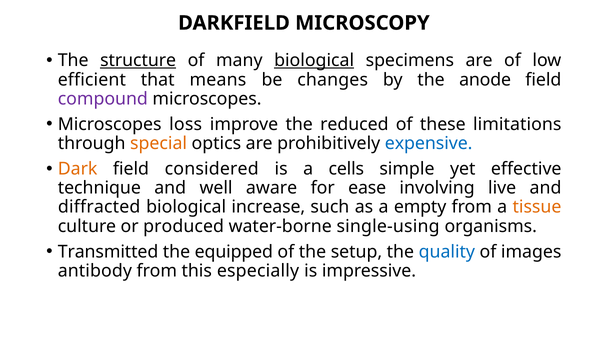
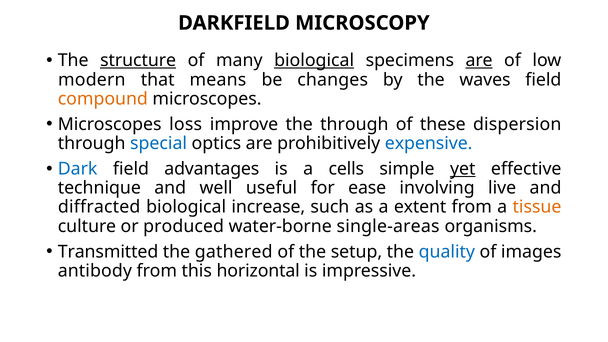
are at (479, 61) underline: none -> present
efficient: efficient -> modern
anode: anode -> waves
compound colour: purple -> orange
the reduced: reduced -> through
limitations: limitations -> dispersion
special colour: orange -> blue
Dark colour: orange -> blue
considered: considered -> advantages
yet underline: none -> present
aware: aware -> useful
empty: empty -> extent
single-using: single-using -> single-areas
equipped: equipped -> gathered
especially: especially -> horizontal
